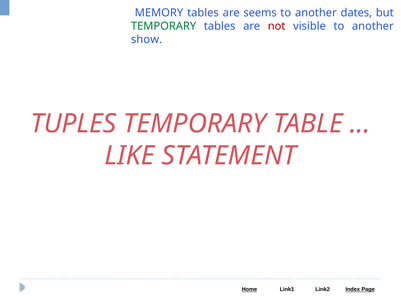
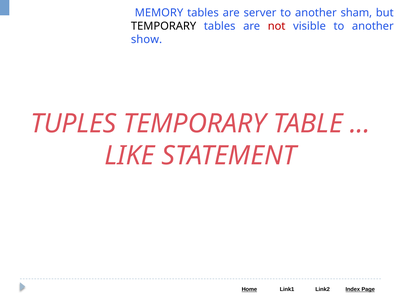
seems: seems -> server
dates: dates -> sham
TEMPORARY at (164, 26) colour: green -> black
